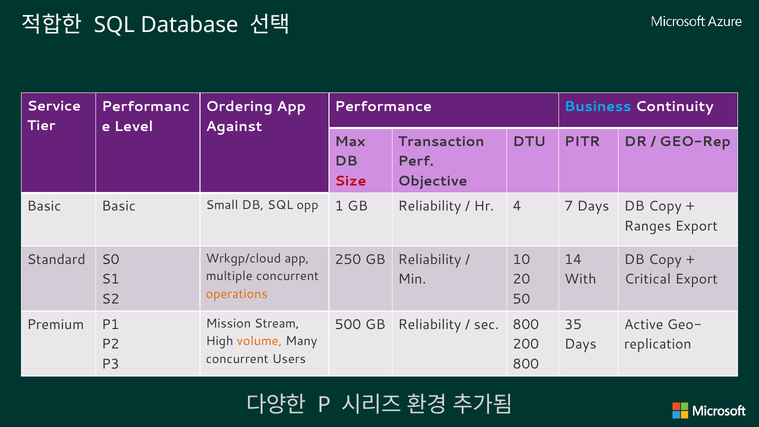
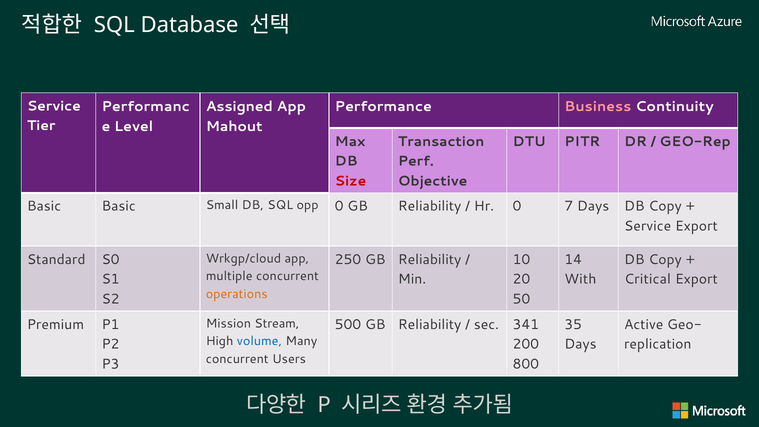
Ordering: Ordering -> Assigned
Business colour: light blue -> pink
Against: Against -> Mahout
opp 1: 1 -> 0
Hr 4: 4 -> 0
Ranges at (648, 226): Ranges -> Service
sec 800: 800 -> 341
volume colour: orange -> blue
